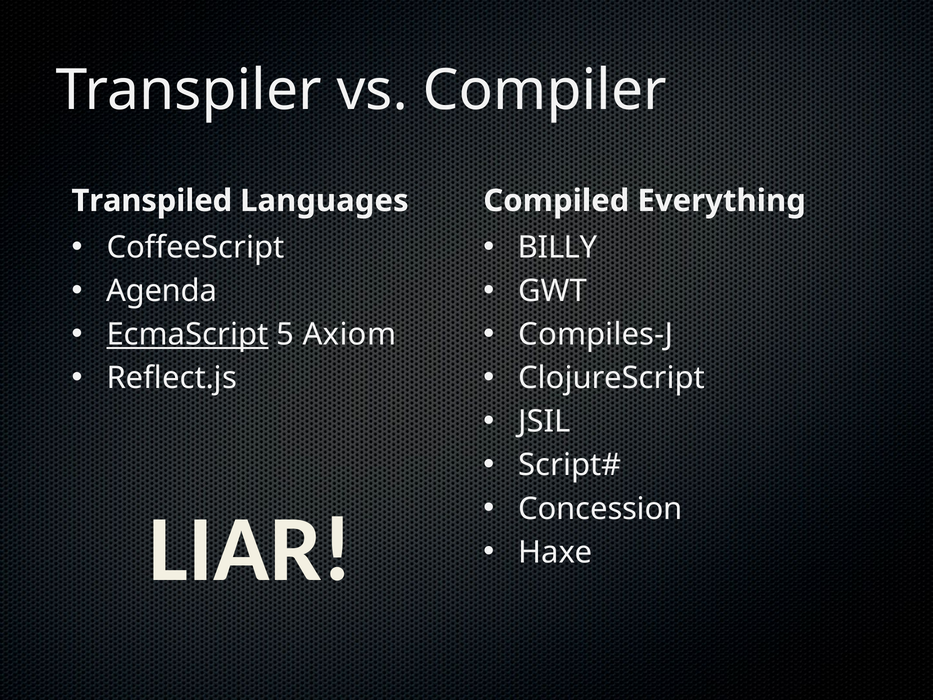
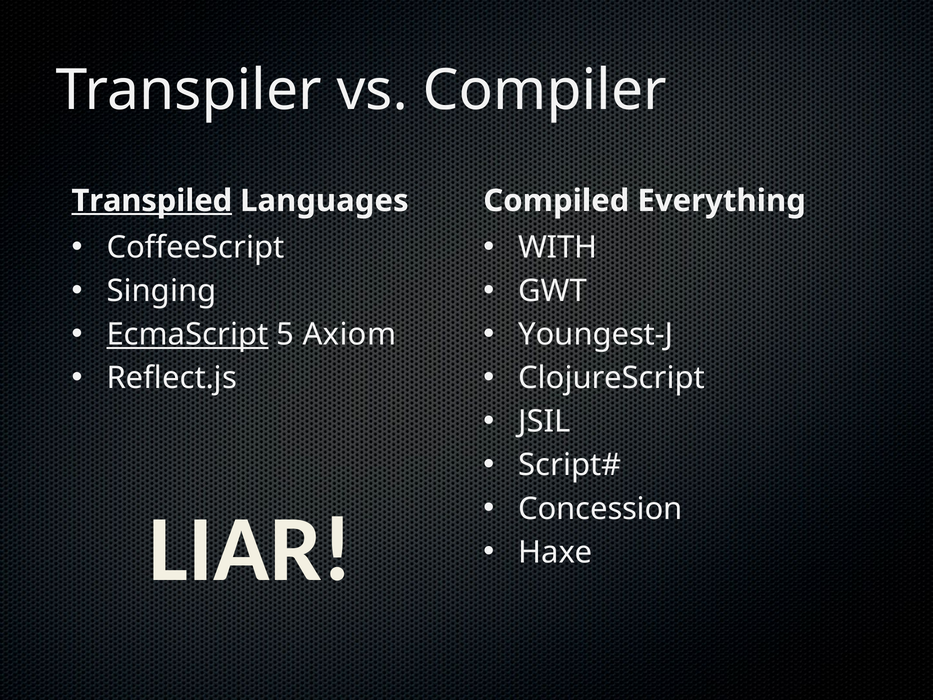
Transpiled underline: none -> present
BILLY: BILLY -> WITH
Agenda: Agenda -> Singing
Compiles-J: Compiles-J -> Youngest-J
